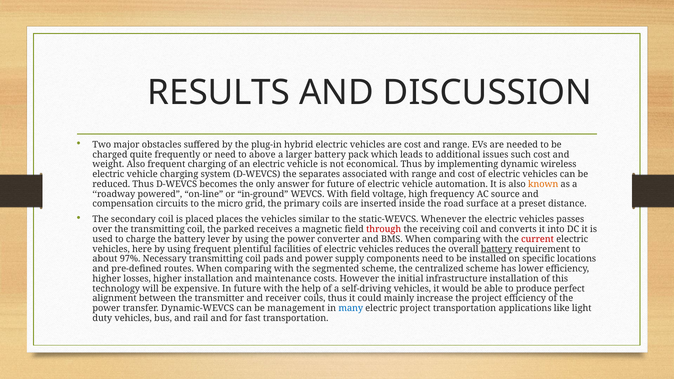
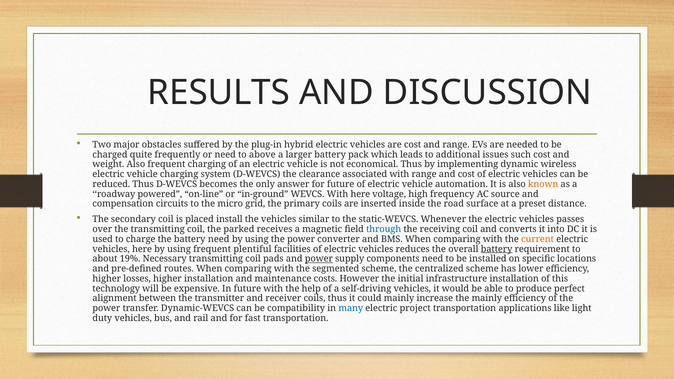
separates: separates -> clearance
With field: field -> here
places: places -> install
through colour: red -> blue
battery lever: lever -> need
current colour: red -> orange
97%: 97% -> 19%
power at (319, 259) underline: none -> present
the project: project -> mainly
management: management -> compatibility
